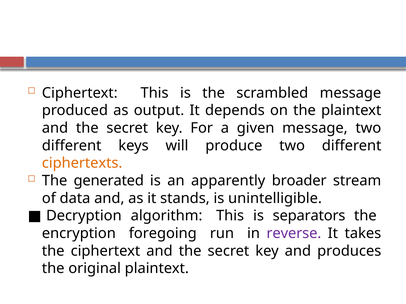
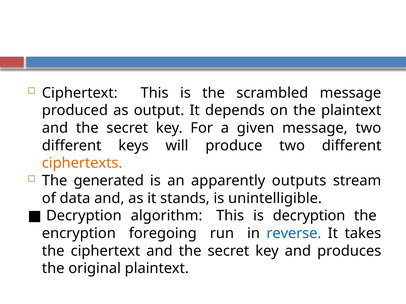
broader: broader -> outputs
is separators: separators -> decryption
reverse colour: purple -> blue
